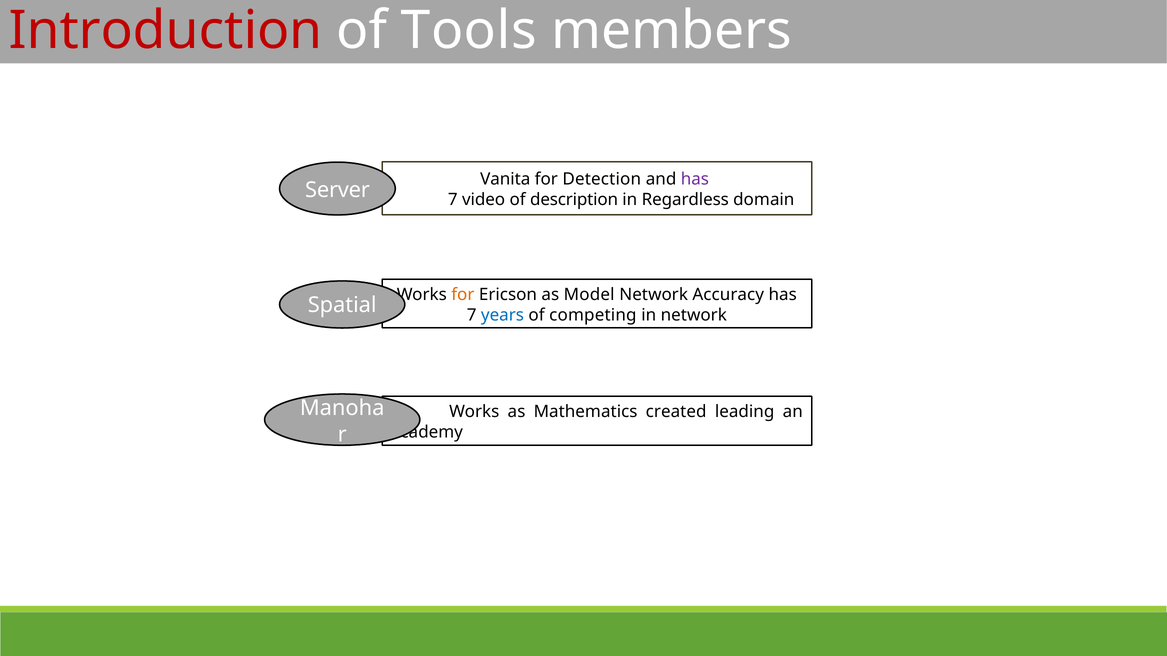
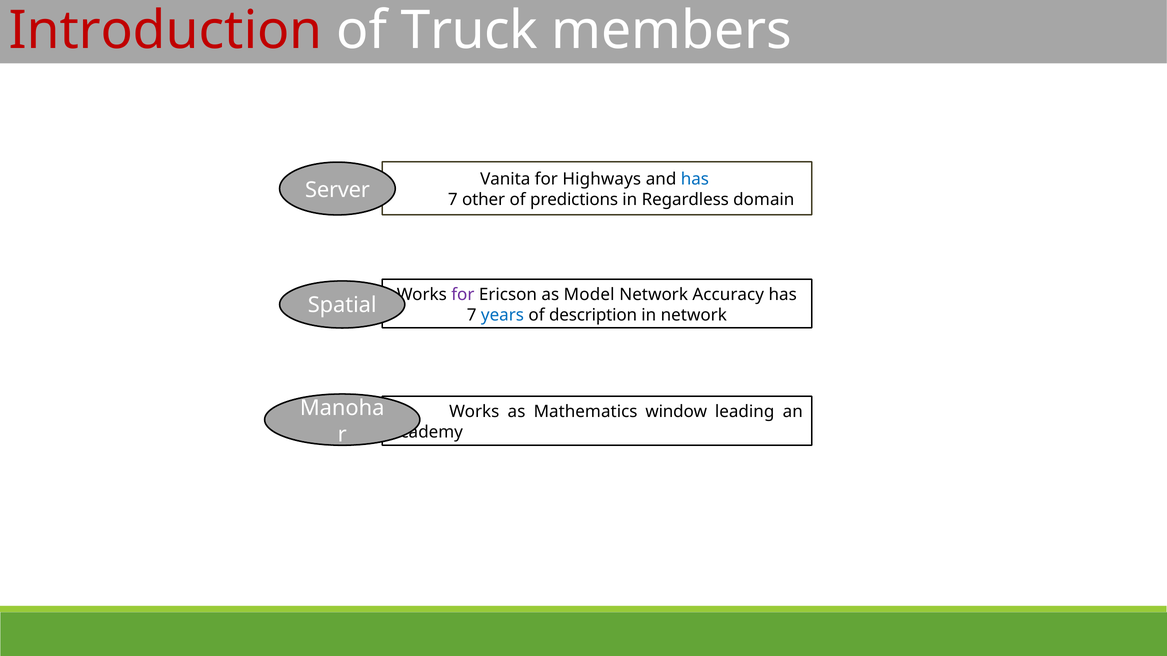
Tools: Tools -> Truck
Detection: Detection -> Highways
has at (695, 179) colour: purple -> blue
video: video -> other
description: description -> predictions
for at (463, 295) colour: orange -> purple
competing: competing -> description
created: created -> window
